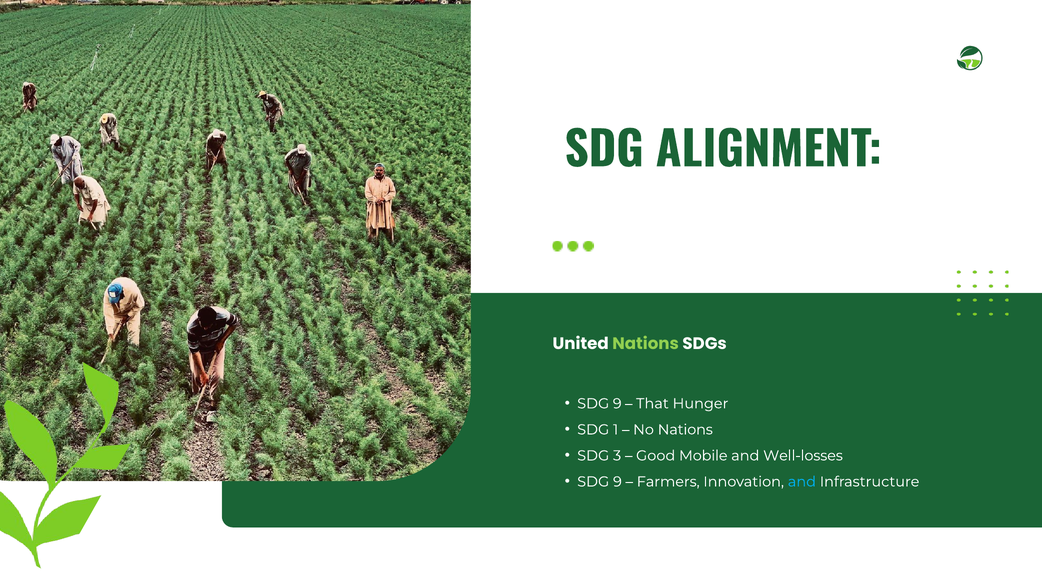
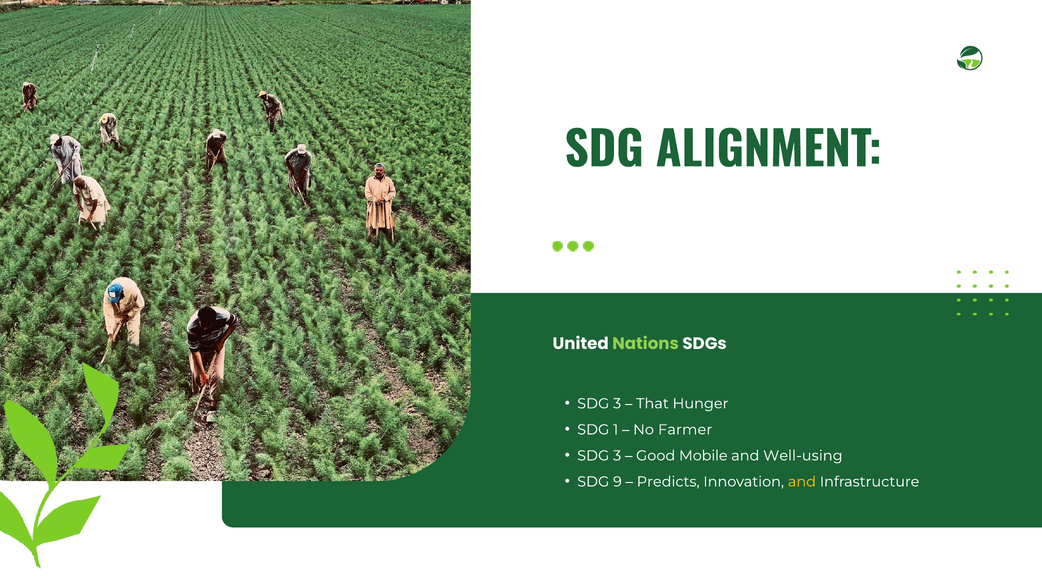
9 at (617, 404): 9 -> 3
No Nations: Nations -> Farmer
Well-losses: Well-losses -> Well-using
Farmers: Farmers -> Predicts
and at (802, 482) colour: light blue -> yellow
